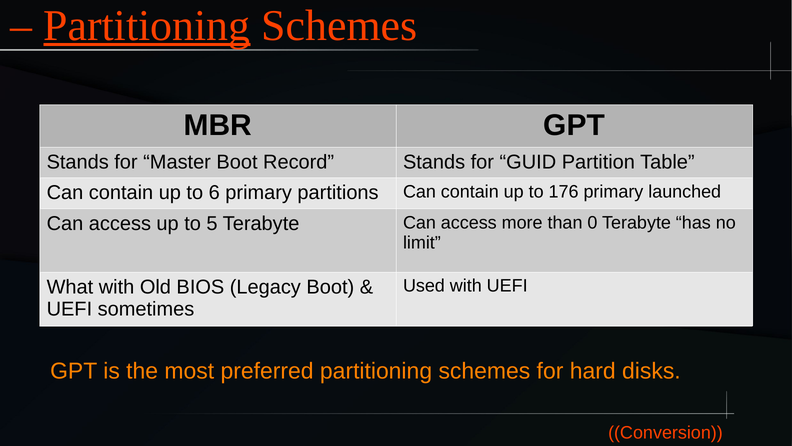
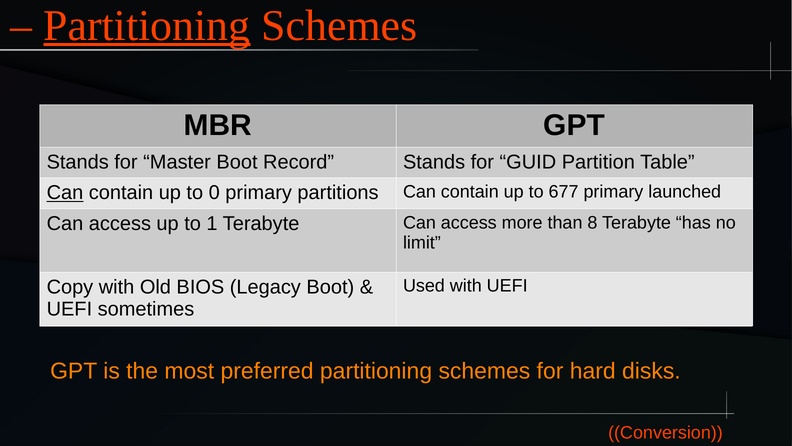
Can at (65, 193) underline: none -> present
6: 6 -> 0
176: 176 -> 677
5: 5 -> 1
0: 0 -> 8
What: What -> Copy
